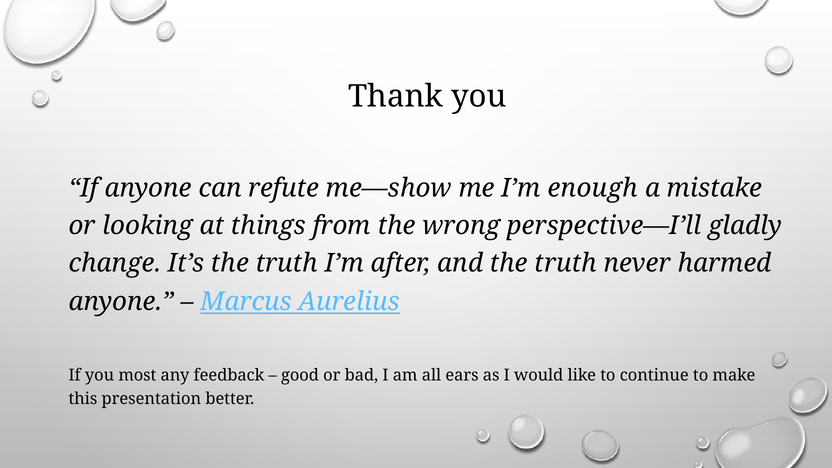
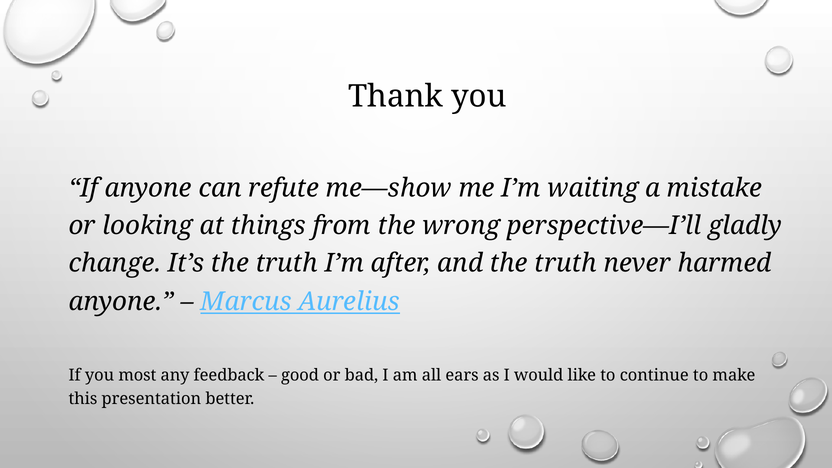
enough: enough -> waiting
